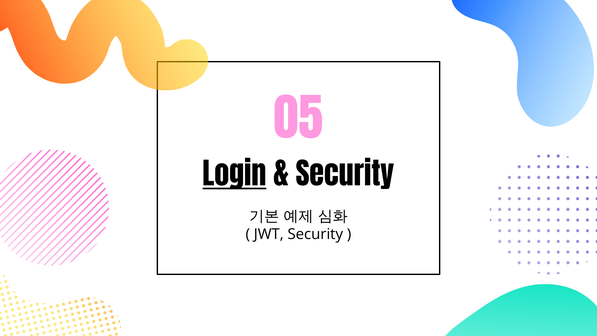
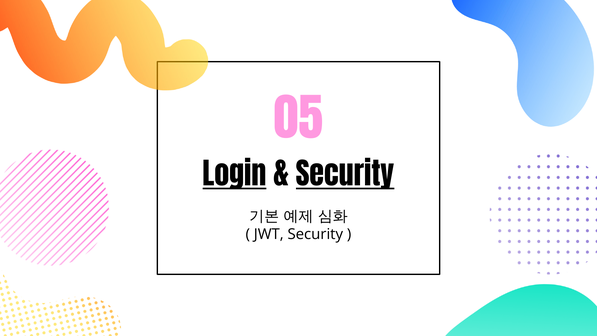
Security at (345, 176) underline: none -> present
